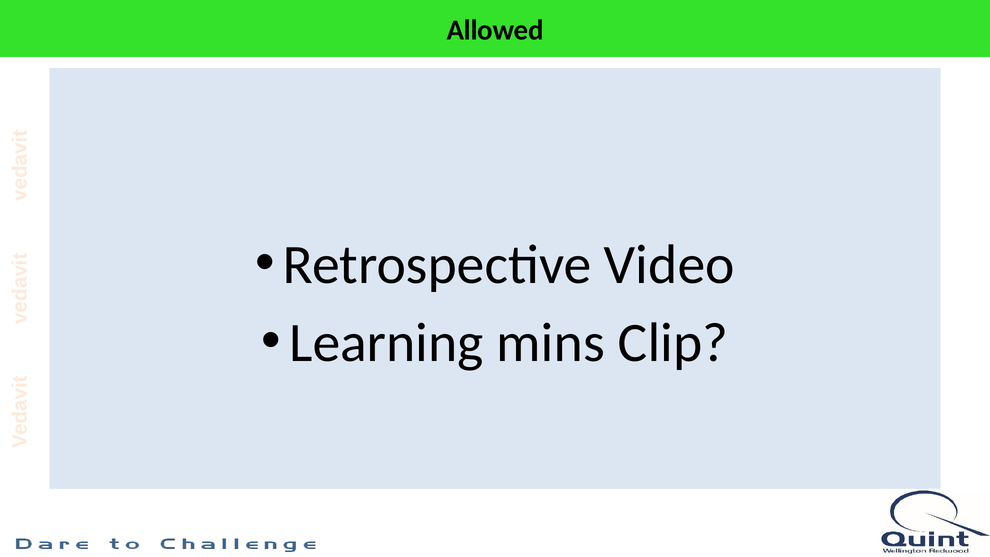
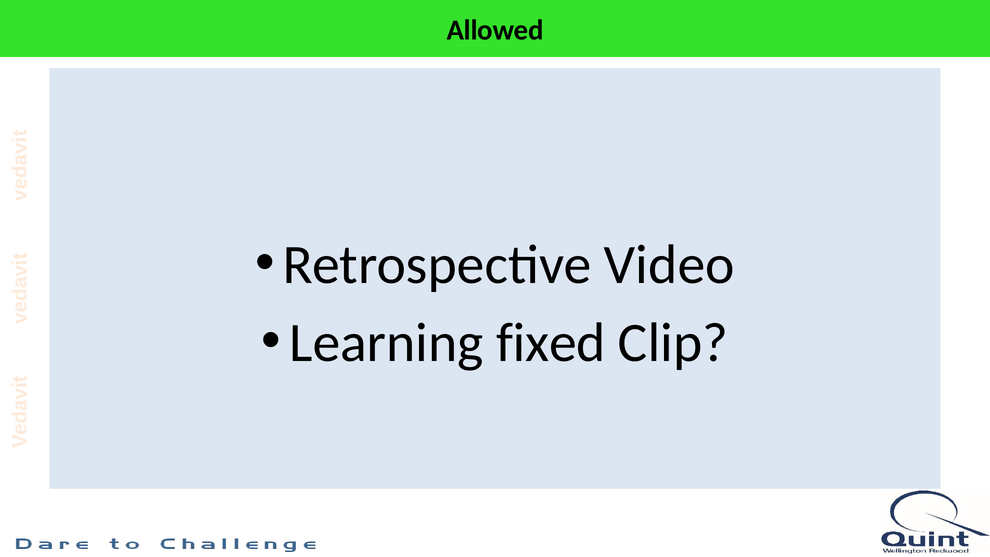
mins: mins -> fixed
